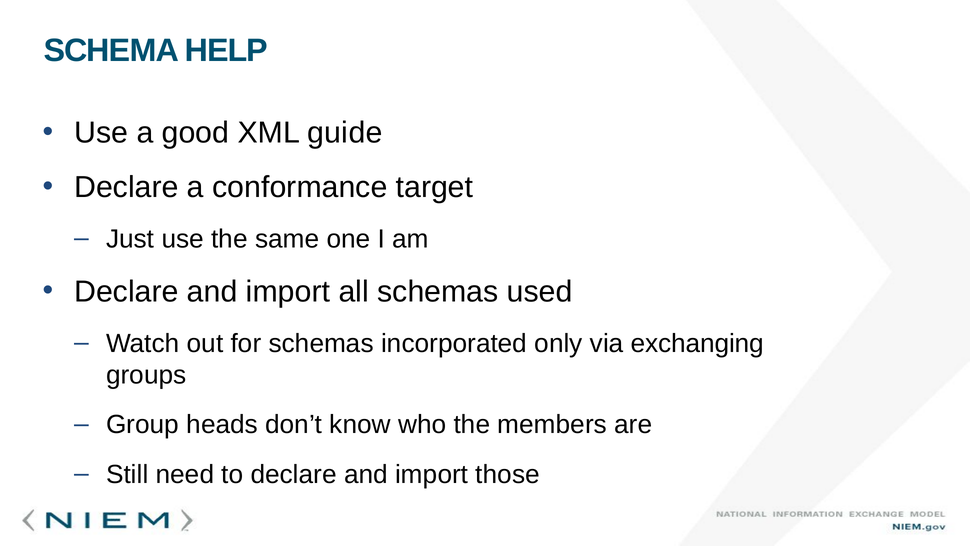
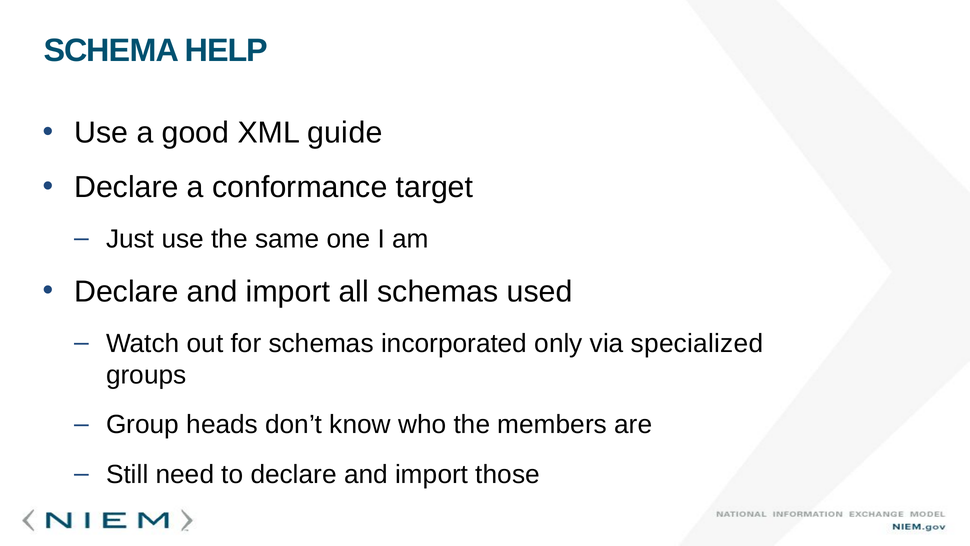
exchanging: exchanging -> specialized
